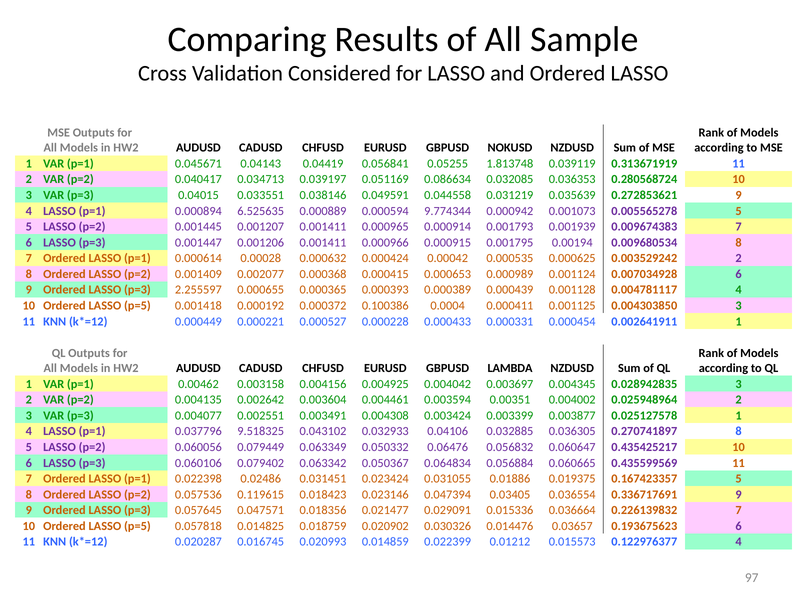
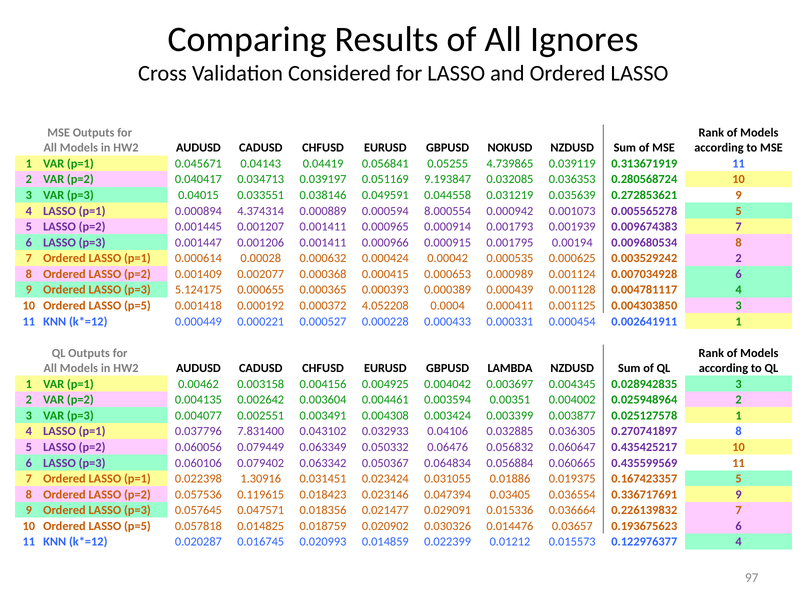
Sample: Sample -> Ignores
1.813748: 1.813748 -> 4.739865
0.086634: 0.086634 -> 9.193847
6.525635: 6.525635 -> 4.374314
9.774344: 9.774344 -> 8.000554
2.255597: 2.255597 -> 5.124175
0.100386: 0.100386 -> 4.052208
9.518325: 9.518325 -> 7.831400
0.02486: 0.02486 -> 1.30916
